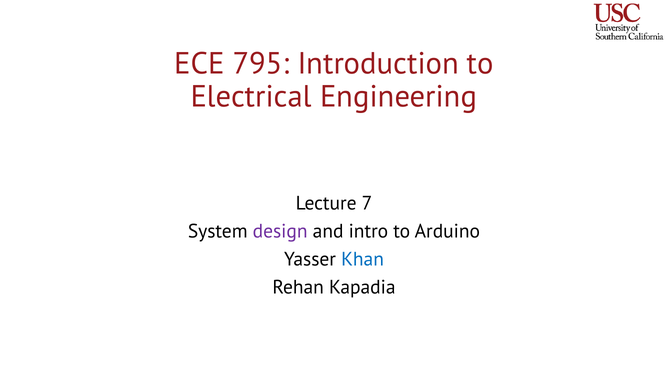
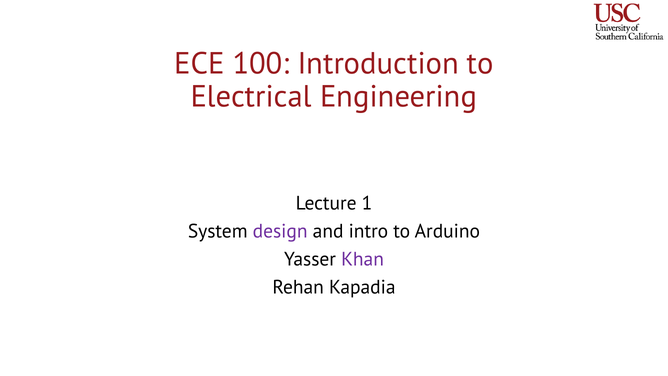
795: 795 -> 100
7: 7 -> 1
Khan colour: blue -> purple
